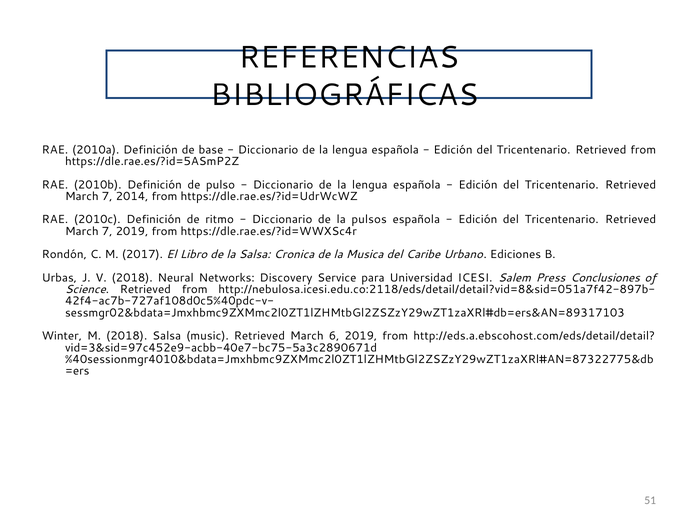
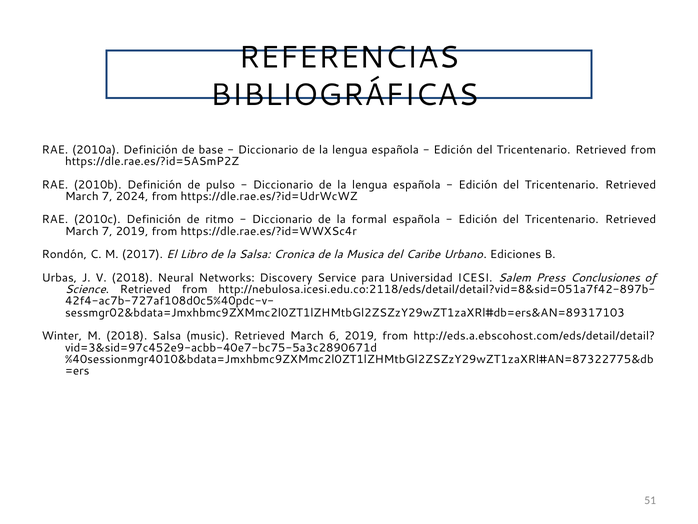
2014: 2014 -> 2024
pulsos: pulsos -> formal
